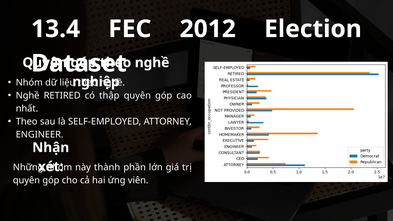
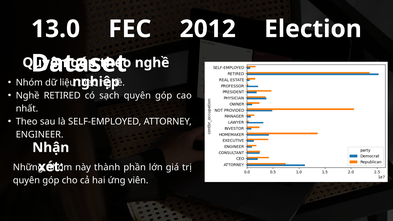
13.4: 13.4 -> 13.0
thập: thập -> sạch
